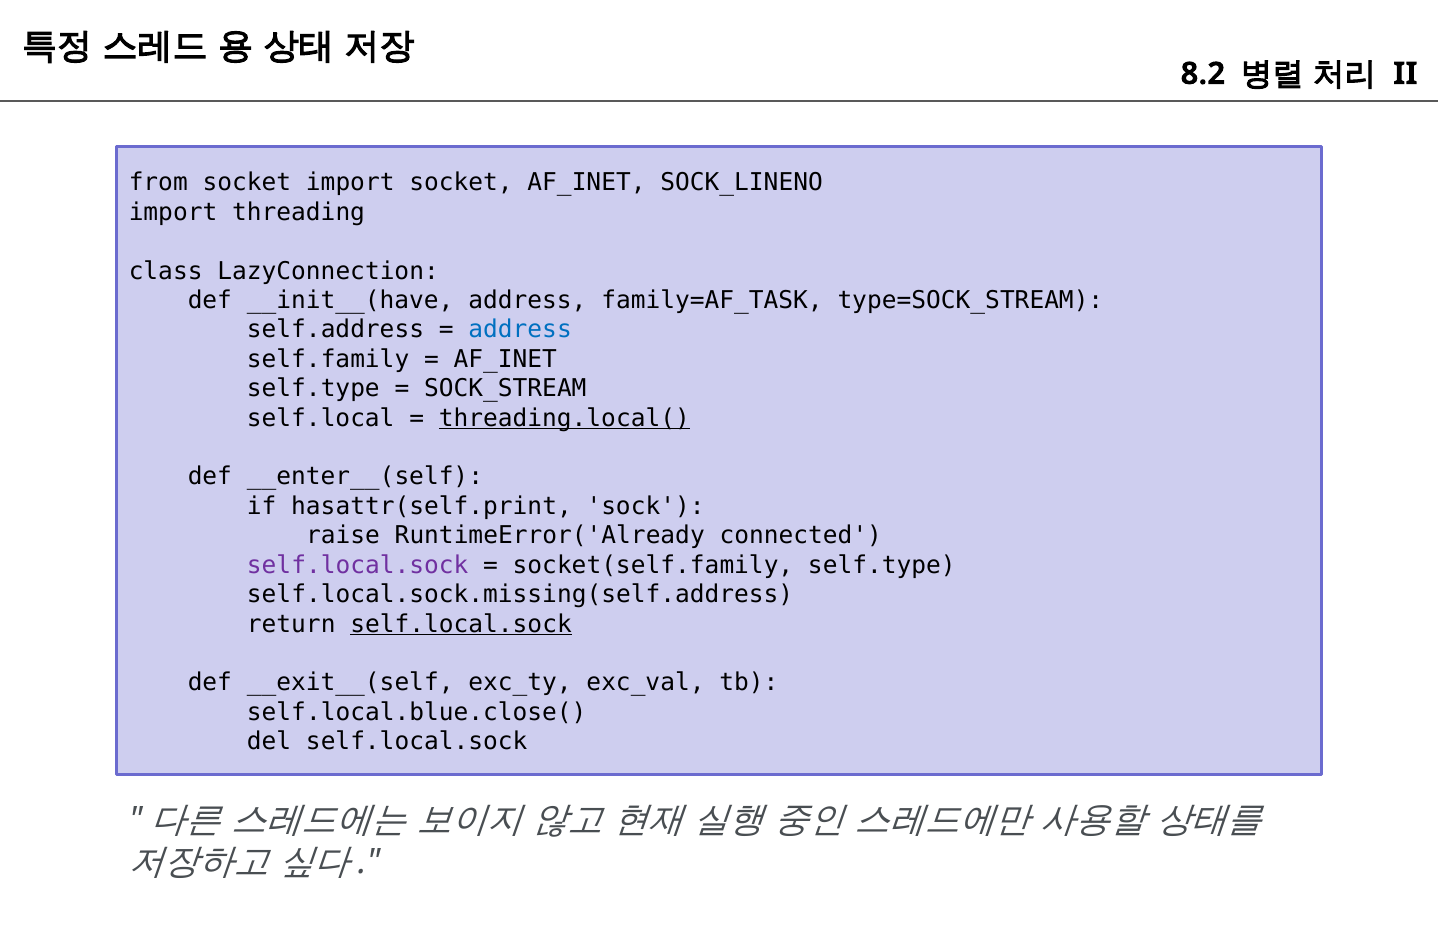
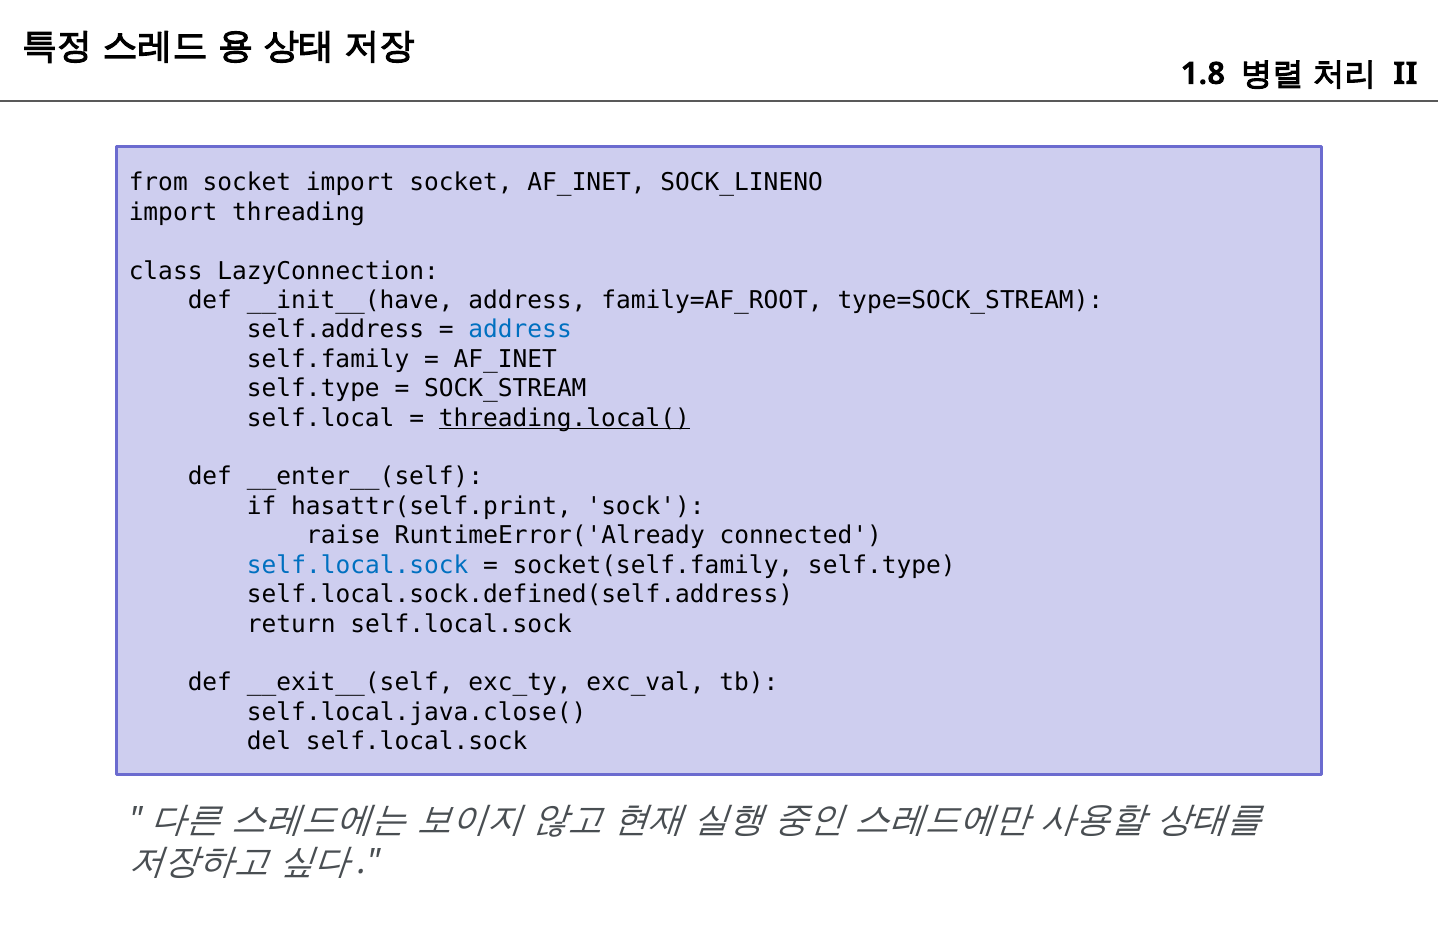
8.2: 8.2 -> 1.8
family=AF_TASK: family=AF_TASK -> family=AF_ROOT
self.local.sock at (358, 565) colour: purple -> blue
self.local.sock.missing(self.address: self.local.sock.missing(self.address -> self.local.sock.defined(self.address
self.local.sock at (461, 624) underline: present -> none
self.local.blue.close(: self.local.blue.close( -> self.local.java.close(
